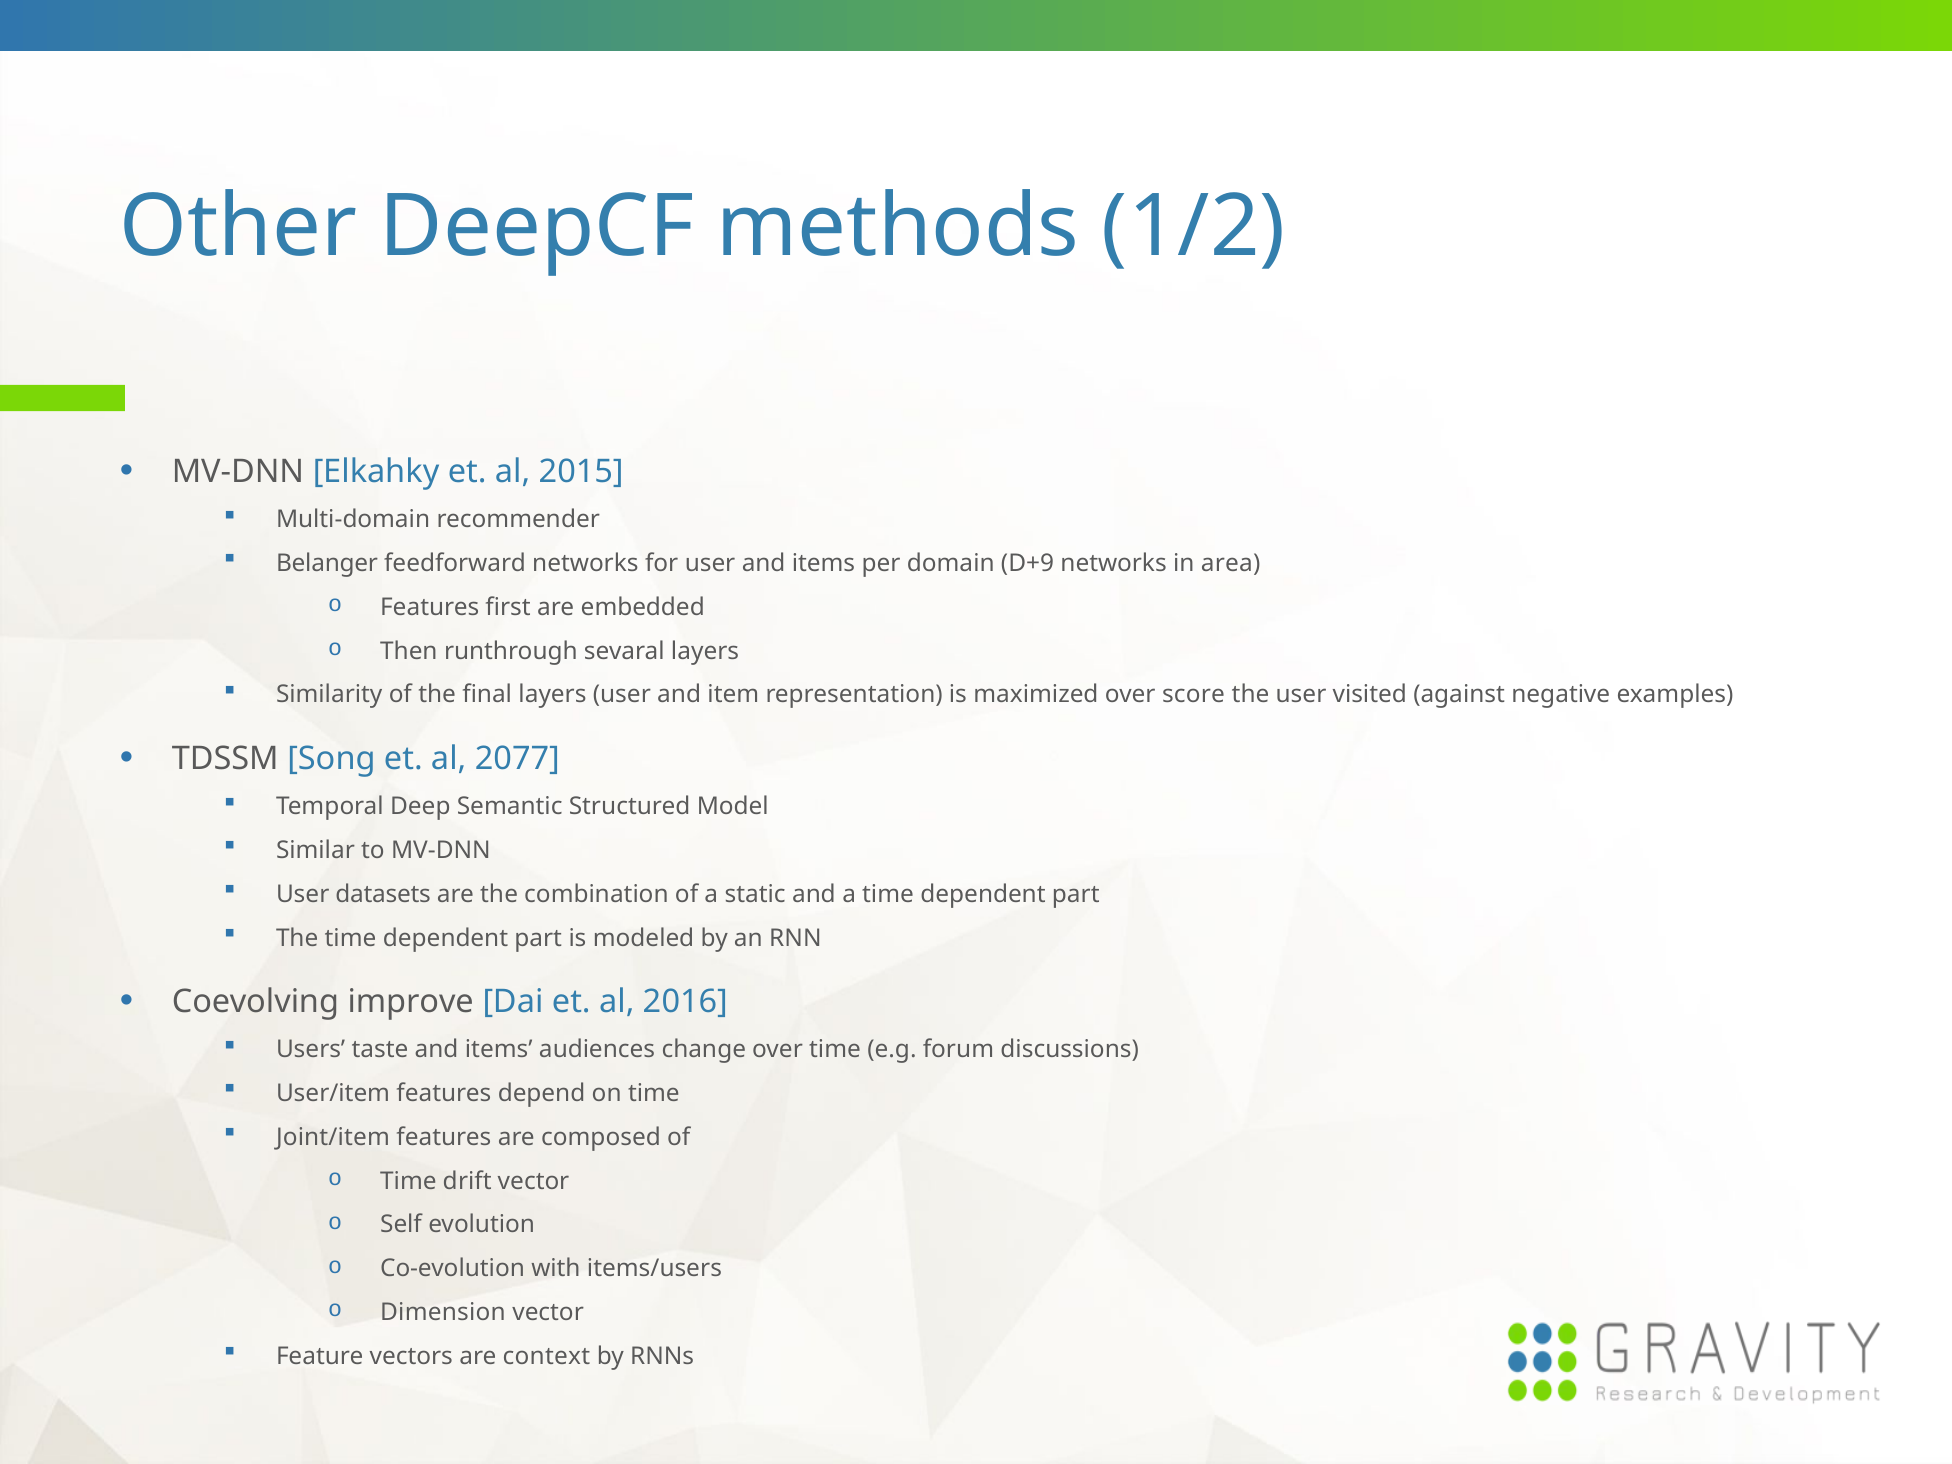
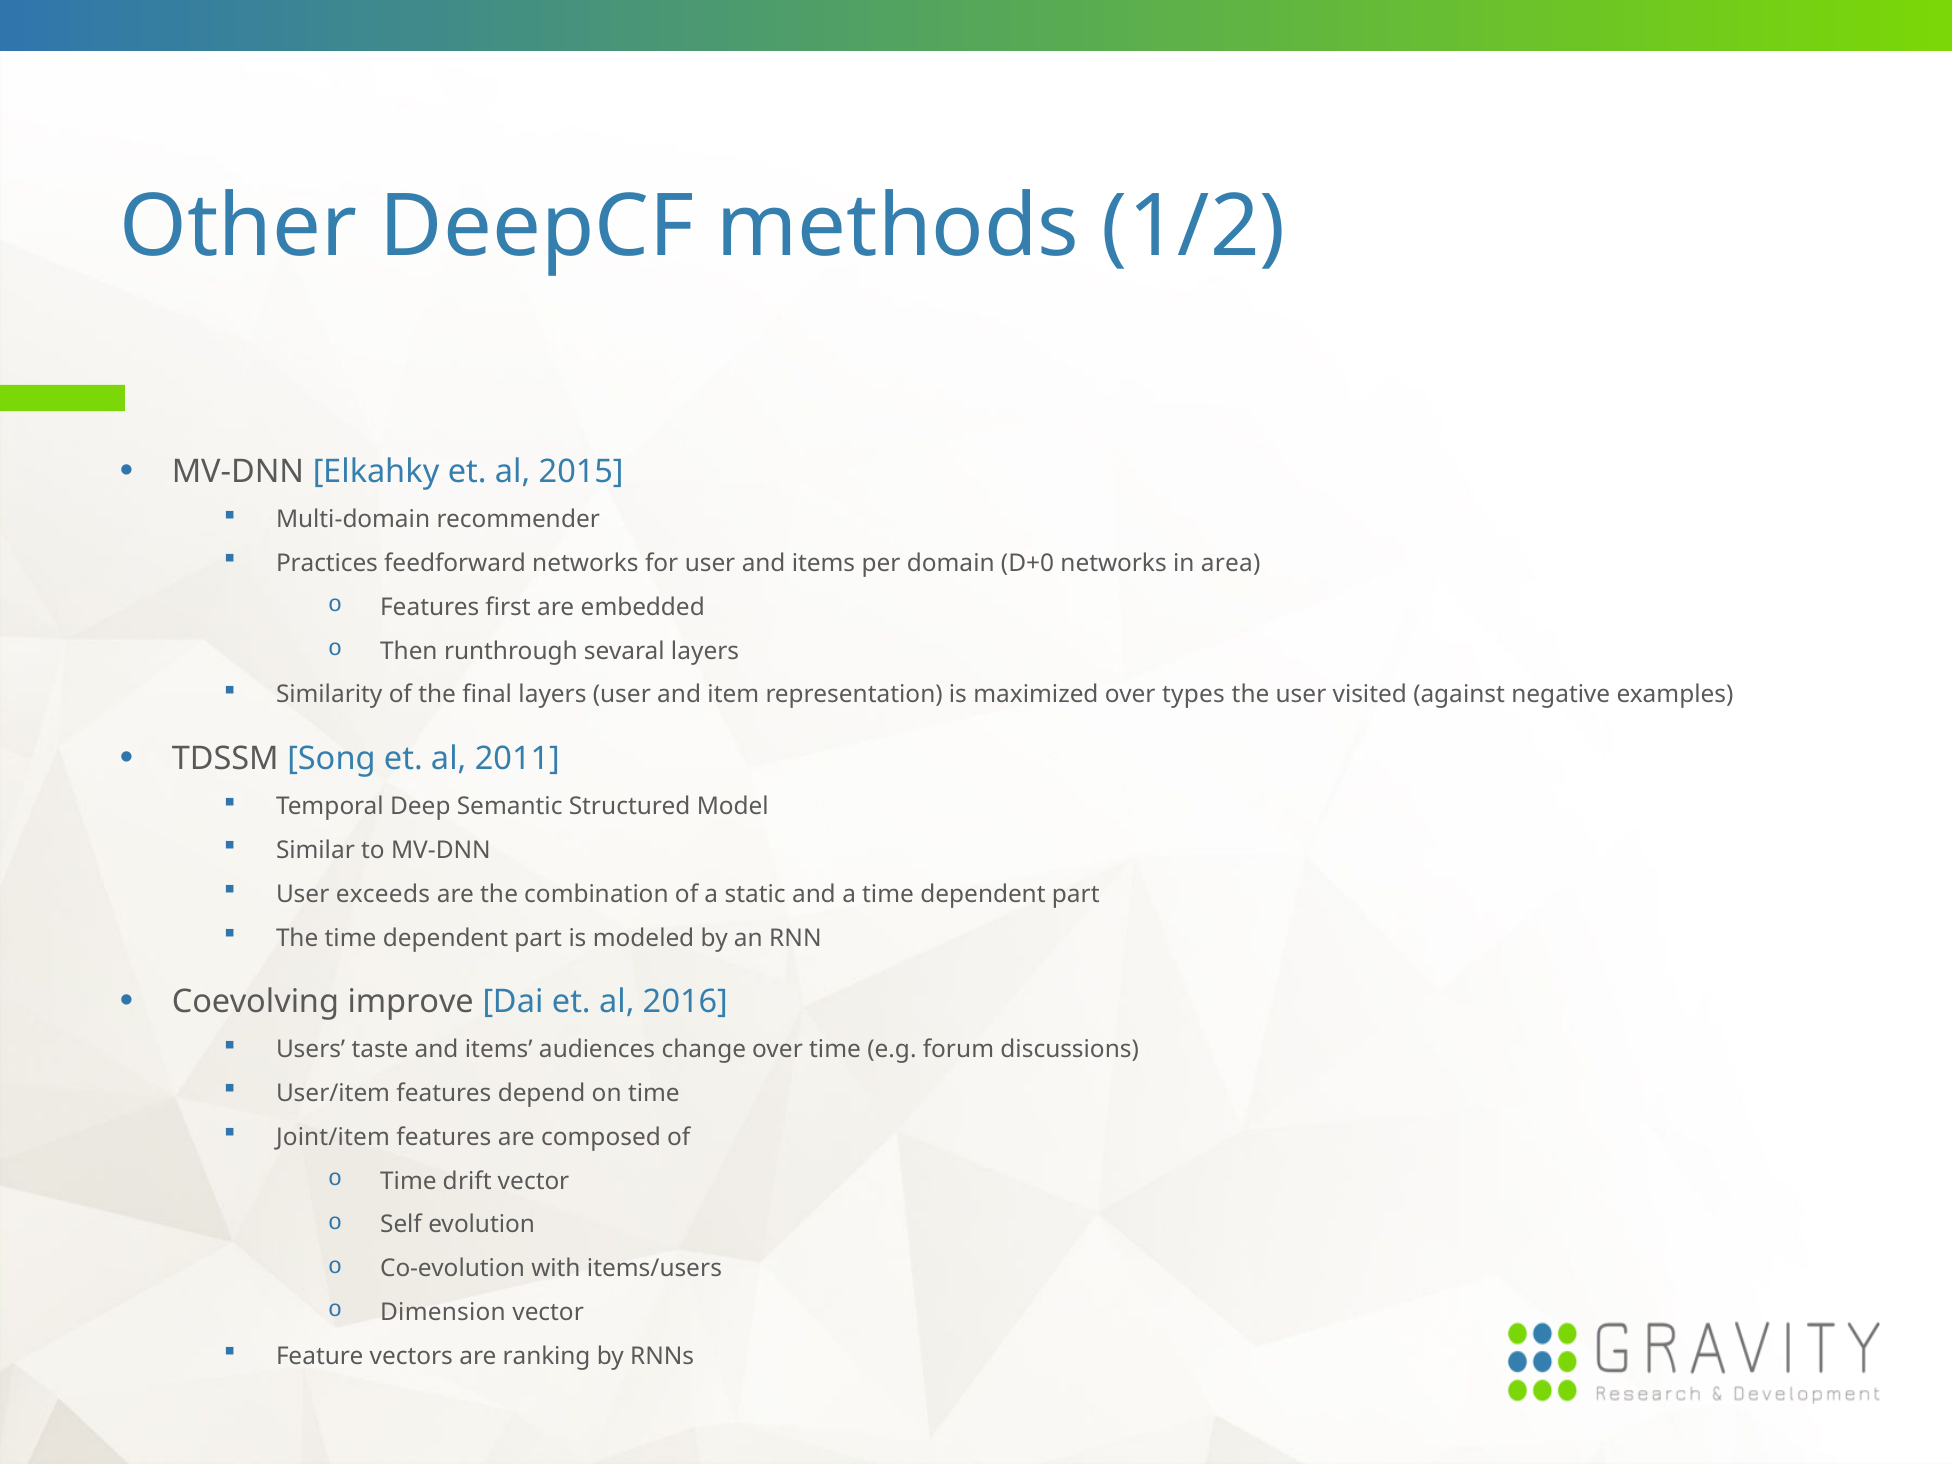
Belanger: Belanger -> Practices
D+9: D+9 -> D+0
score: score -> types
2077: 2077 -> 2011
datasets: datasets -> exceeds
context: context -> ranking
